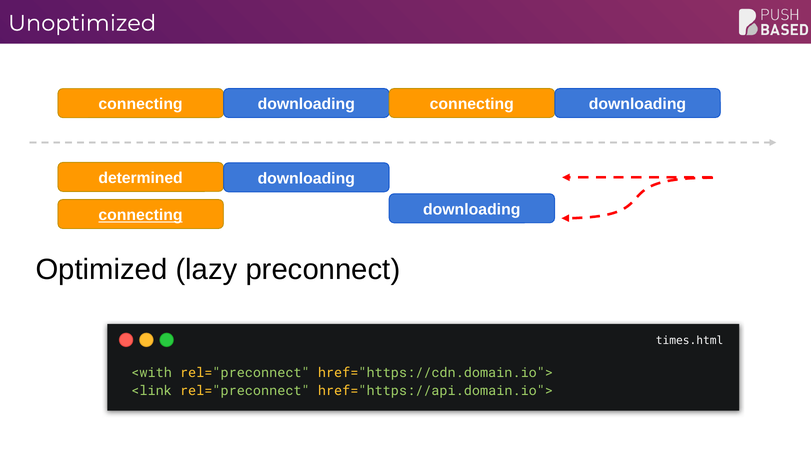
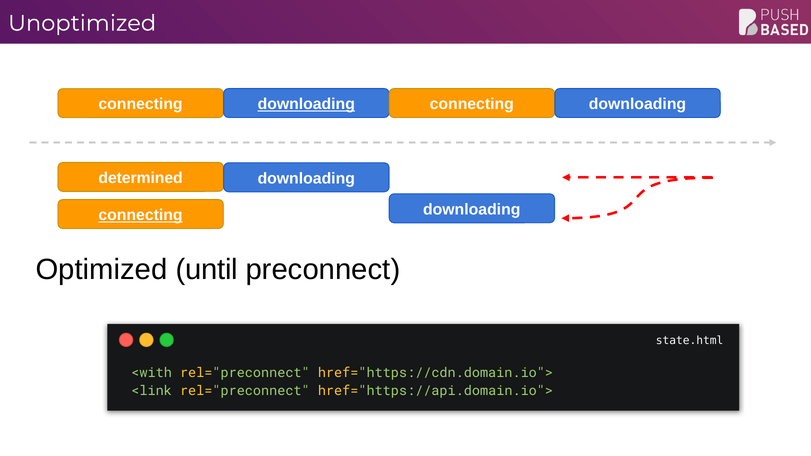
downloading at (306, 104) underline: none -> present
lazy: lazy -> until
times.html: times.html -> state.html
